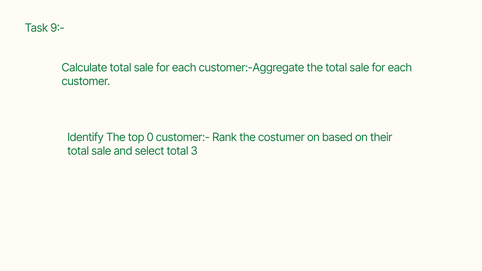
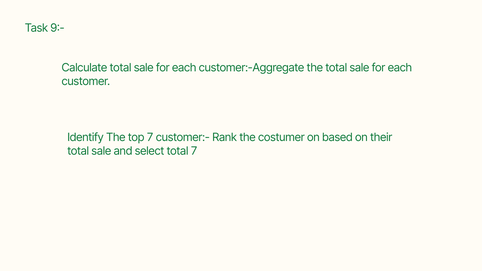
top 0: 0 -> 7
total 3: 3 -> 7
